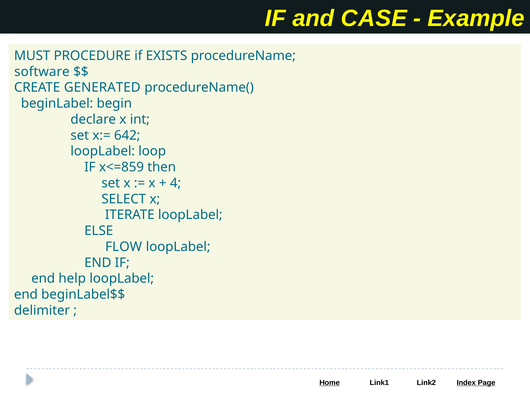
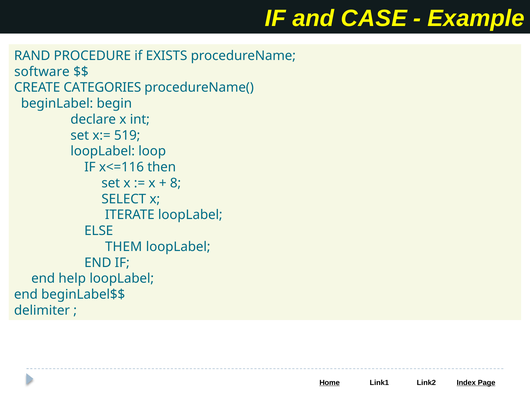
MUST: MUST -> RAND
GENERATED: GENERATED -> CATEGORIES
642: 642 -> 519
x<=859: x<=859 -> x<=116
4: 4 -> 8
FLOW: FLOW -> THEM
